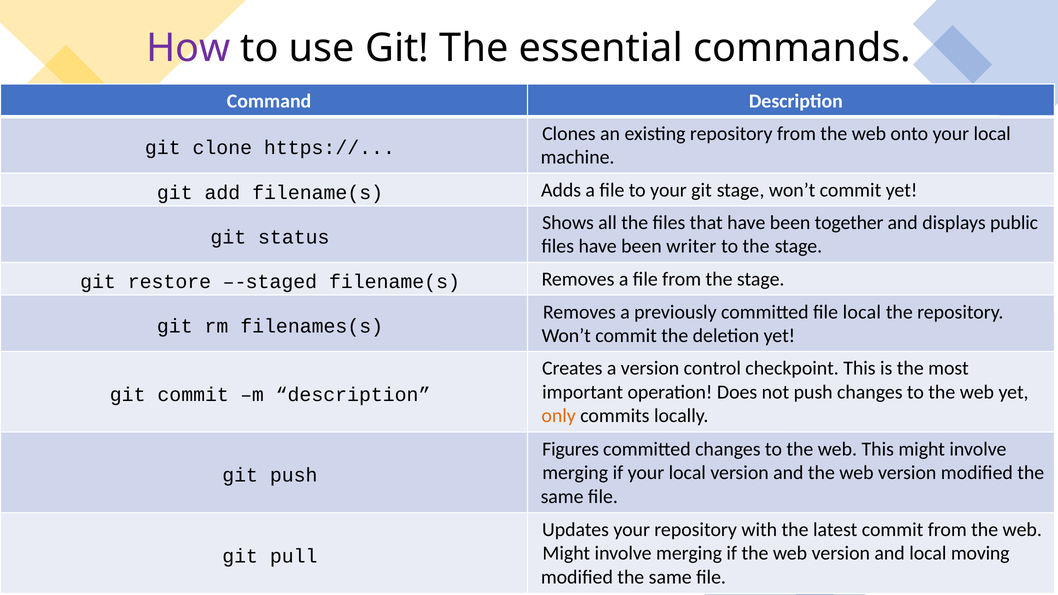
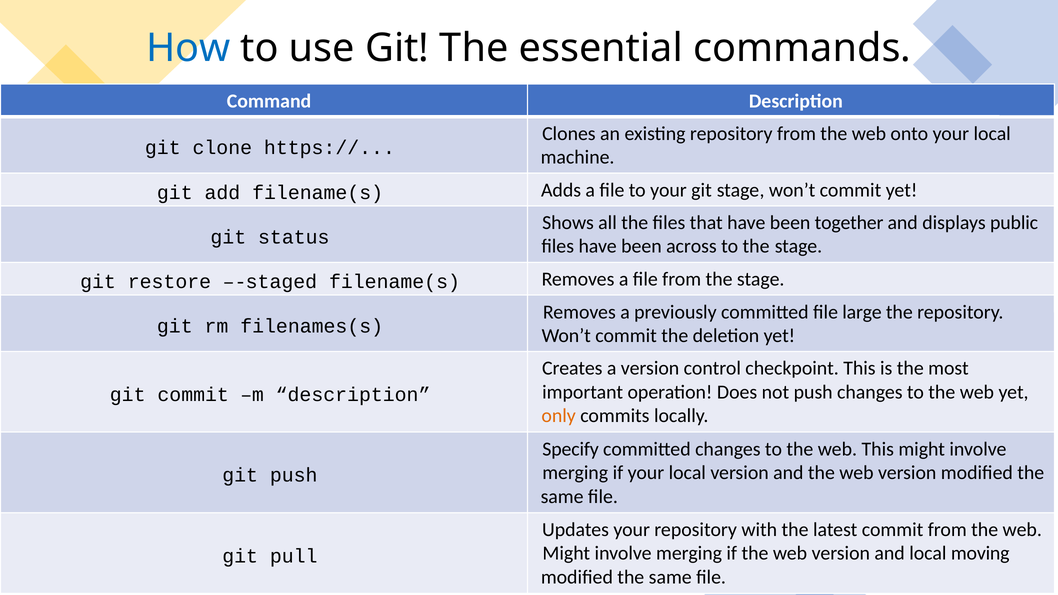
How colour: purple -> blue
writer: writer -> across
file local: local -> large
Figures: Figures -> Specify
